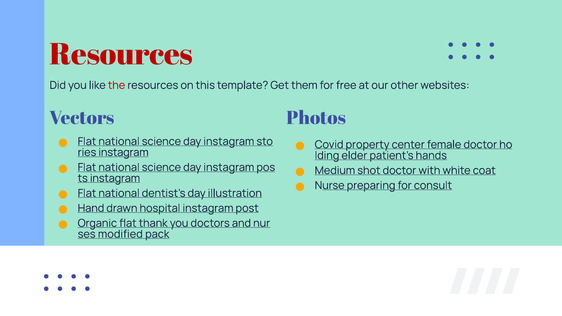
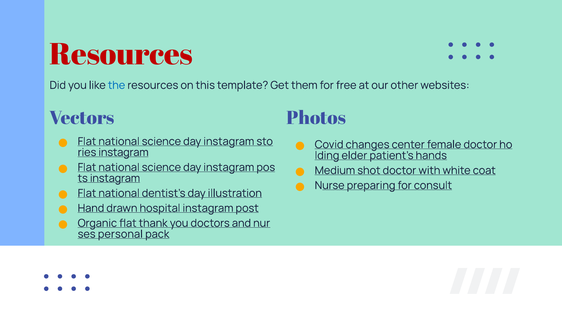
the colour: red -> blue
property: property -> changes
modified: modified -> personal
